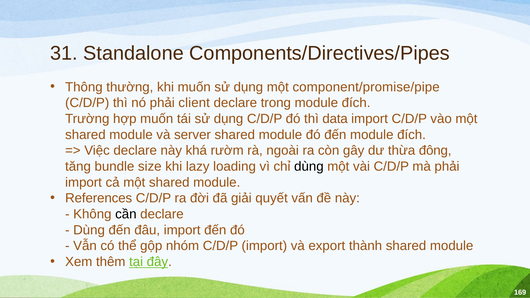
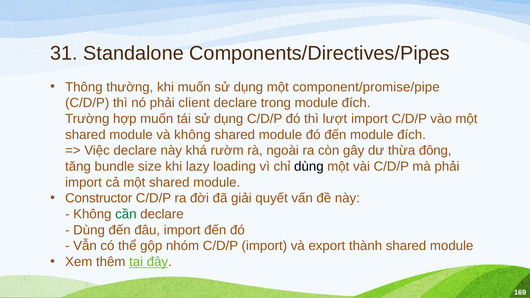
data: data -> lượt
và server: server -> không
References: References -> Constructor
cần colour: black -> green
